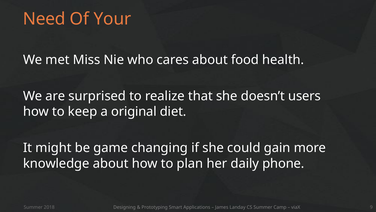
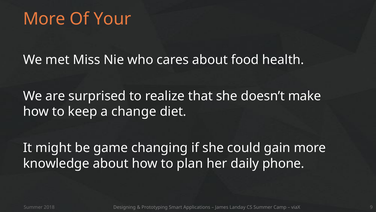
Need at (44, 19): Need -> More
users: users -> make
original: original -> change
